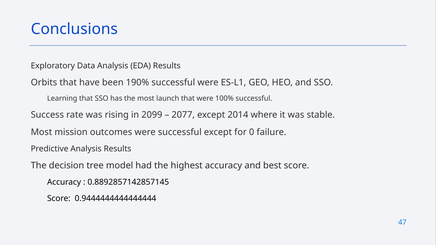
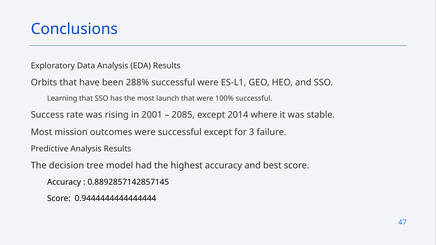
190%: 190% -> 288%
2099: 2099 -> 2001
2077: 2077 -> 2085
0: 0 -> 3
